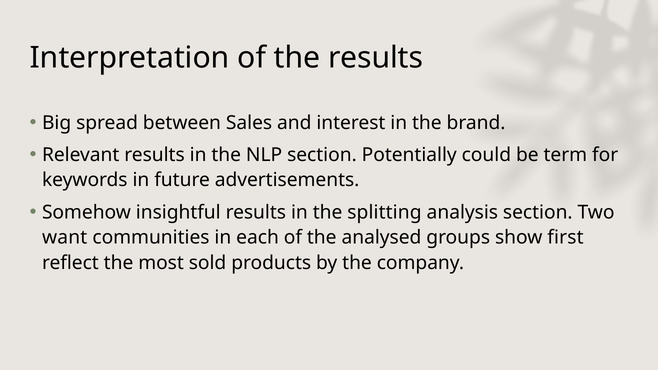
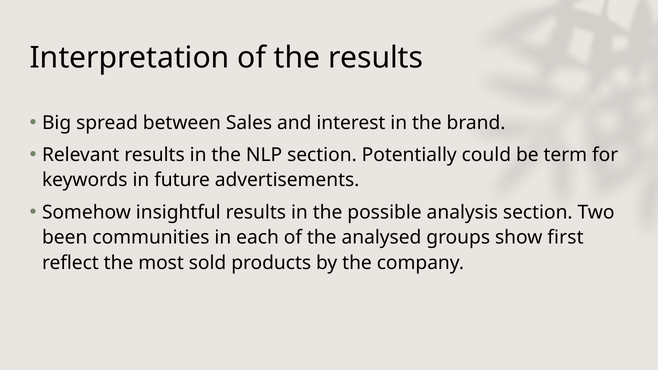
splitting: splitting -> possible
want: want -> been
